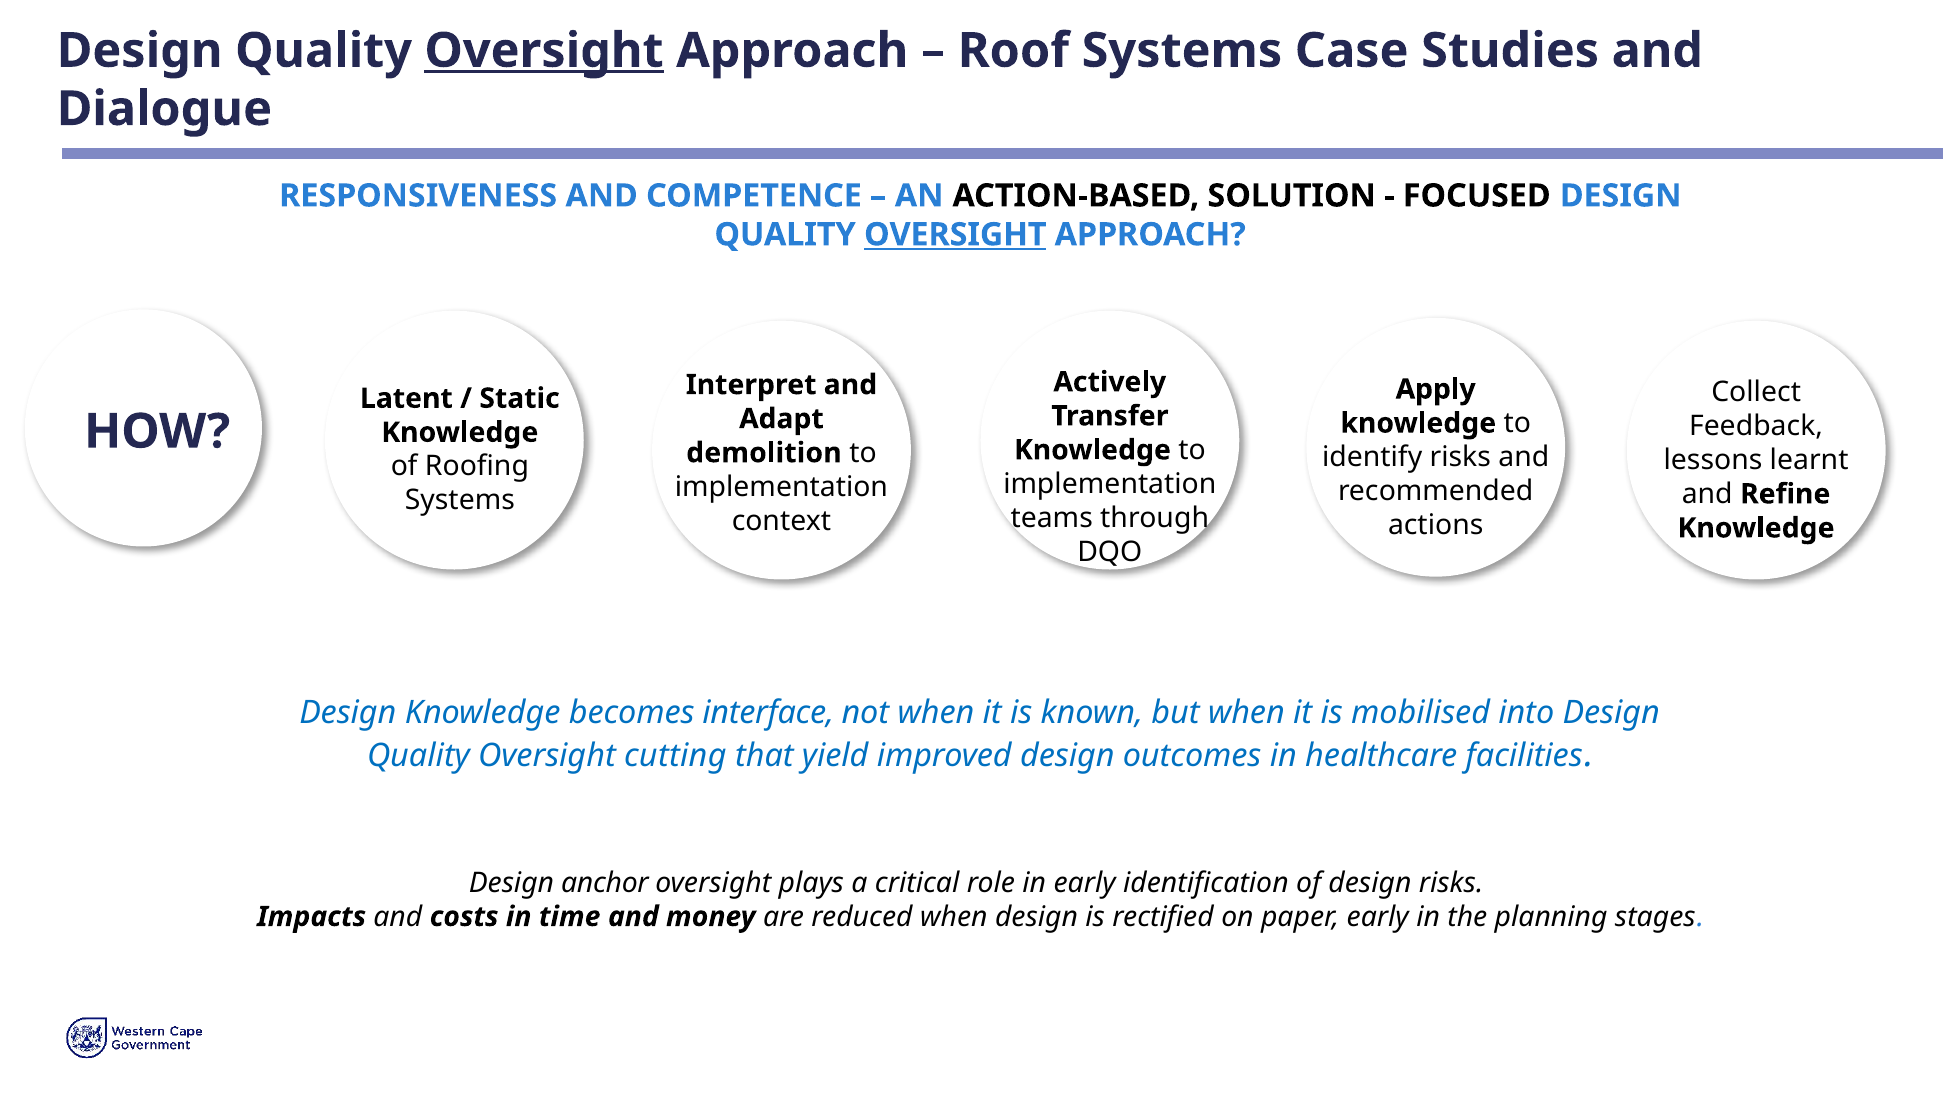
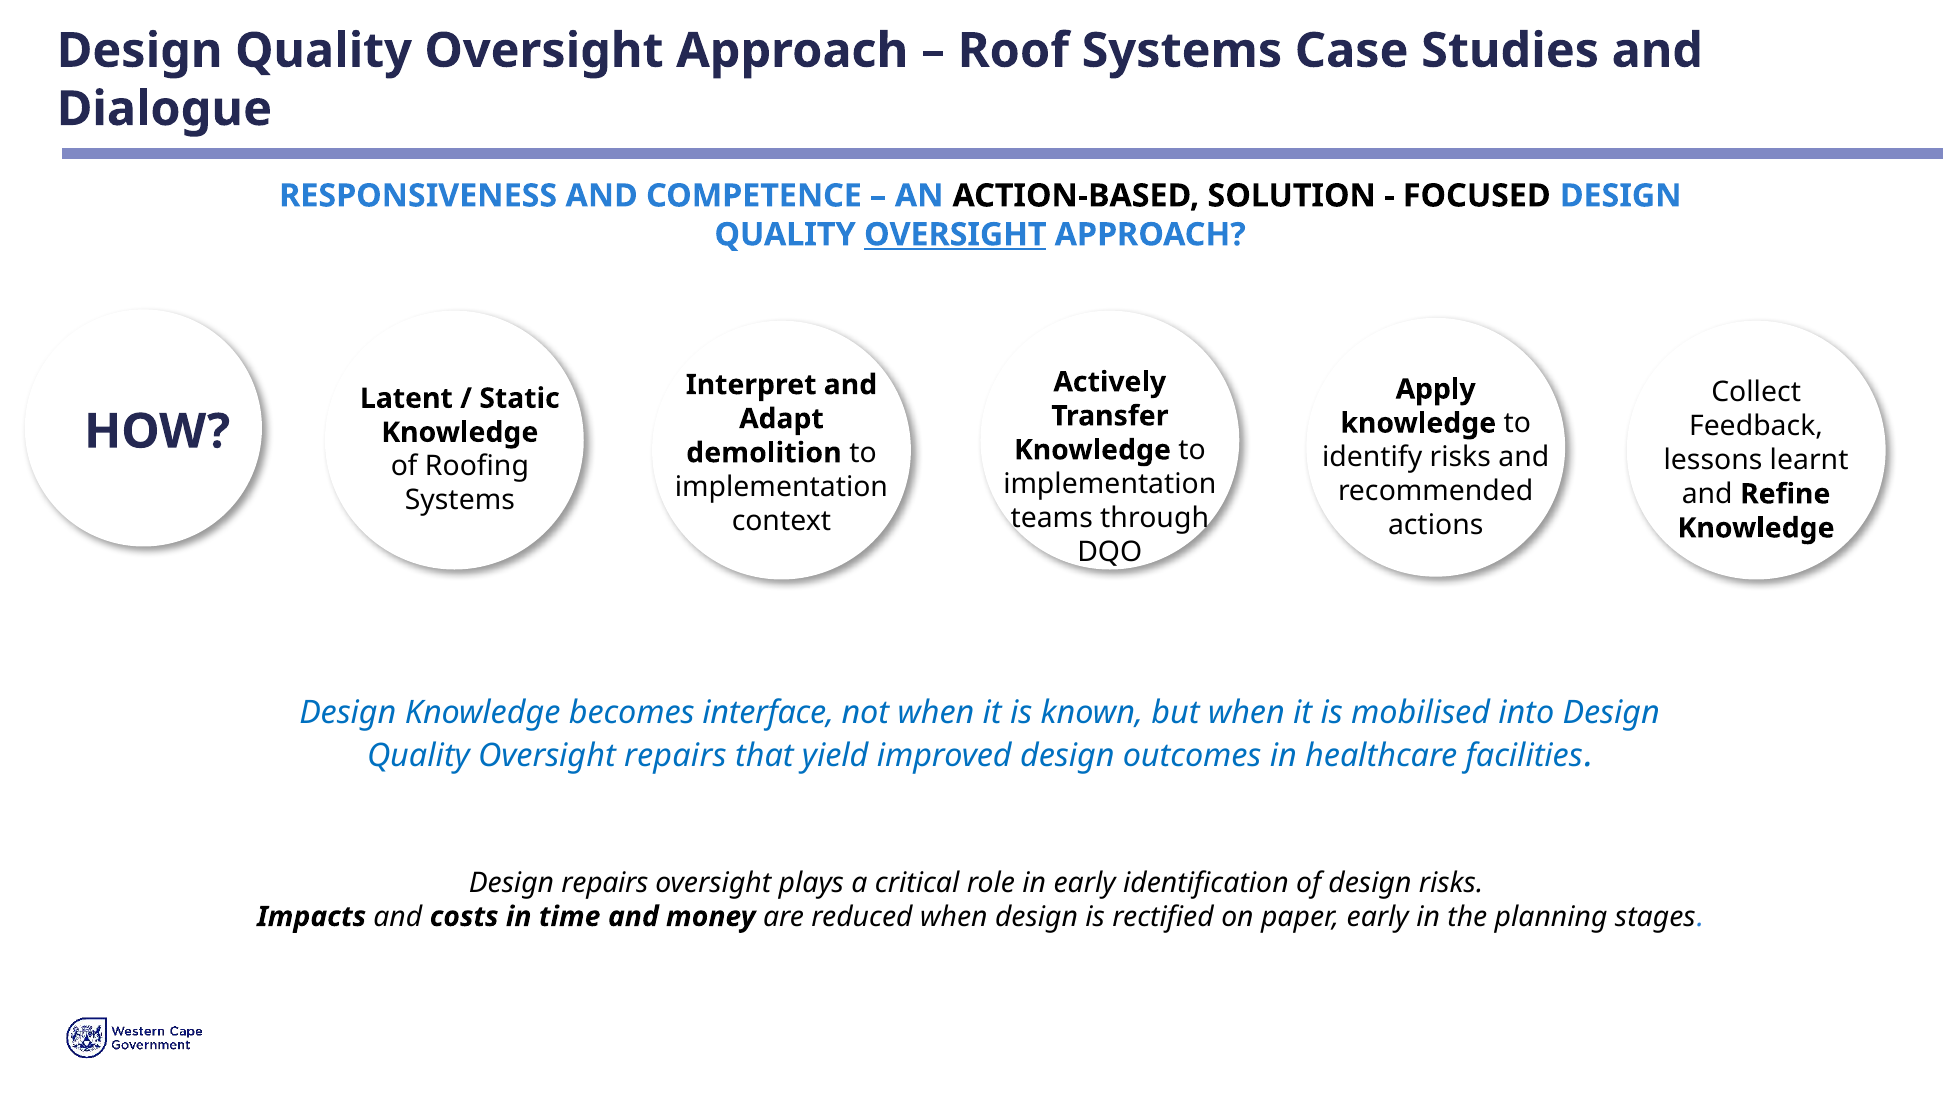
Oversight at (544, 51) underline: present -> none
Oversight cutting: cutting -> repairs
Design anchor: anchor -> repairs
